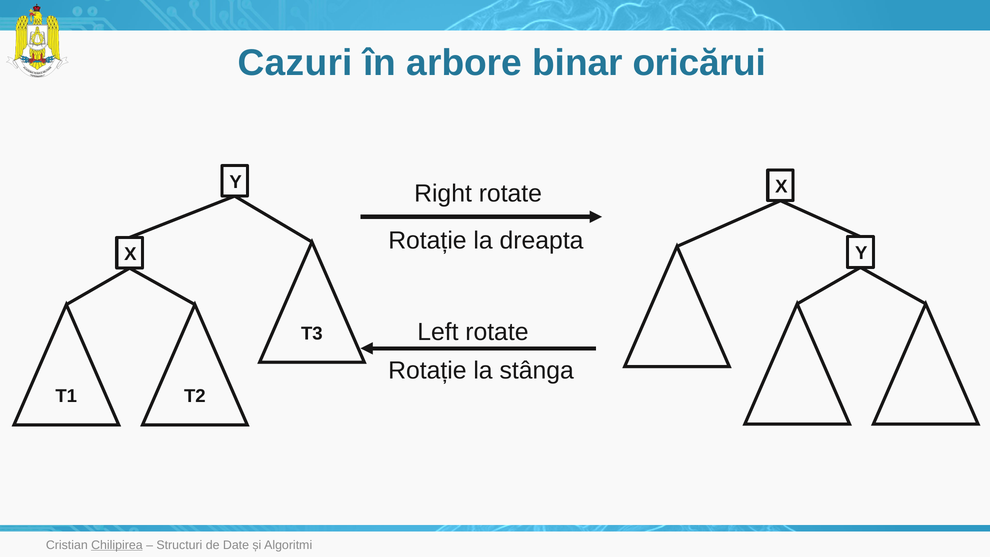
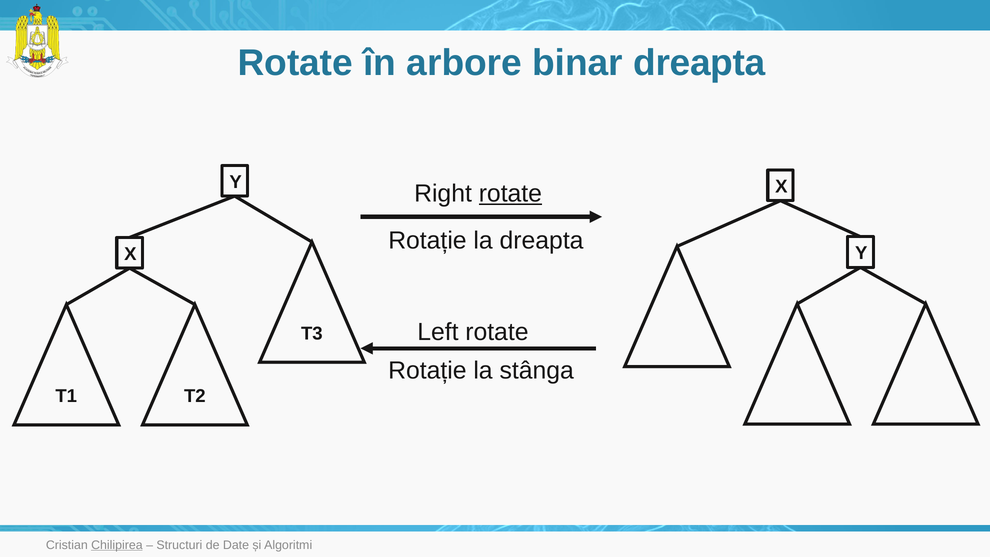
Cazuri at (295, 63): Cazuri -> Rotate
binar oricărui: oricărui -> dreapta
rotate at (510, 194) underline: none -> present
